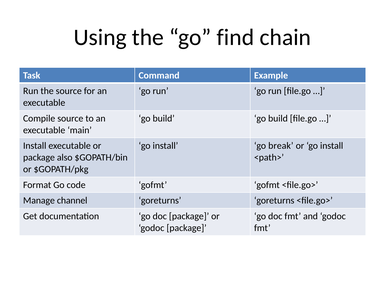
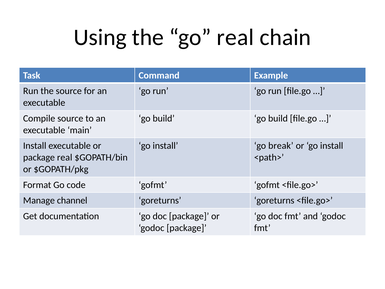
go find: find -> real
package also: also -> real
